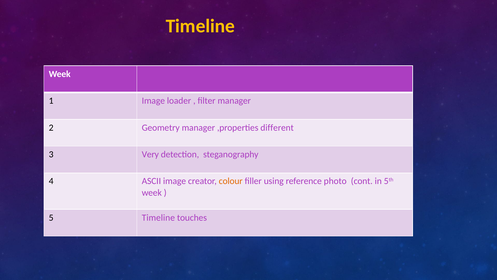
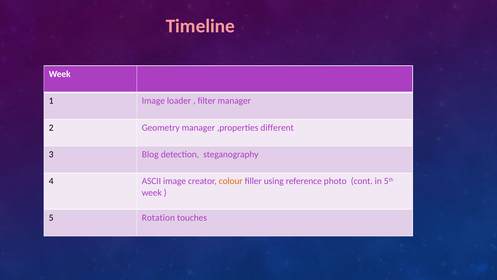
Timeline at (200, 26) colour: yellow -> pink
Very: Very -> Blog
5 Timeline: Timeline -> Rotation
